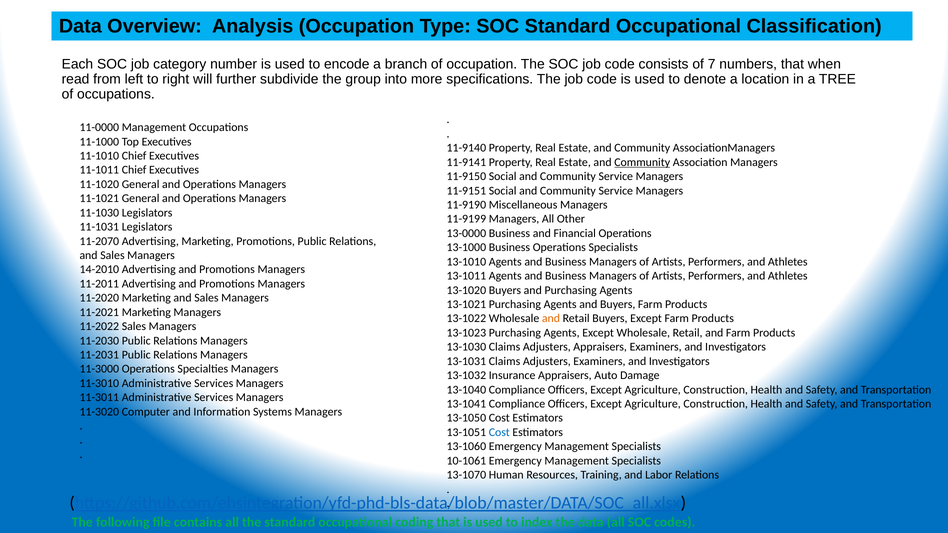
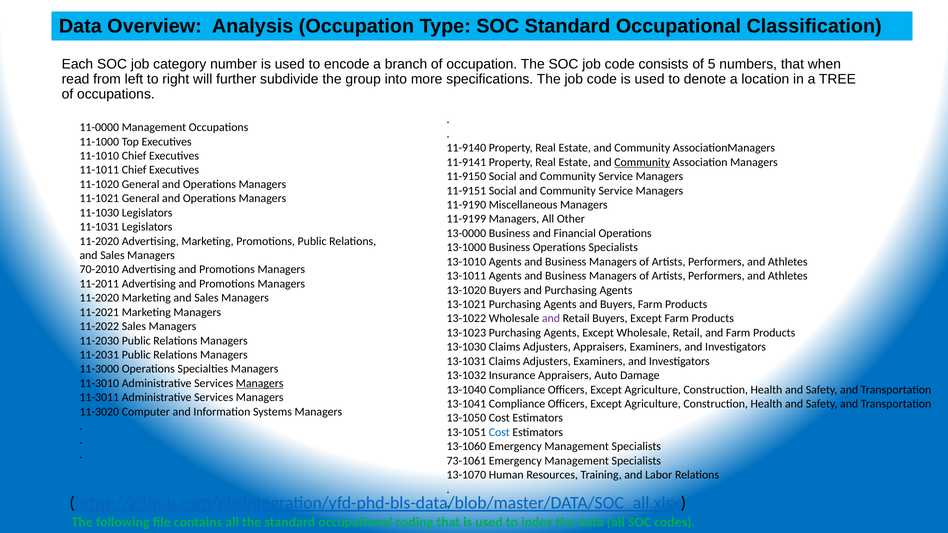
7: 7 -> 5
11-2070 at (99, 241): 11-2070 -> 11-2020
14-2010: 14-2010 -> 70-2010
and at (551, 319) colour: orange -> purple
Managers at (260, 383) underline: none -> present
10-1061: 10-1061 -> 73-1061
